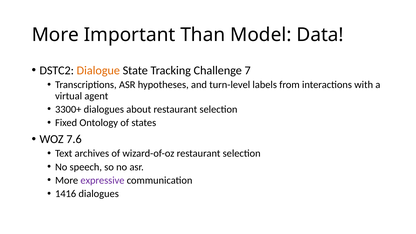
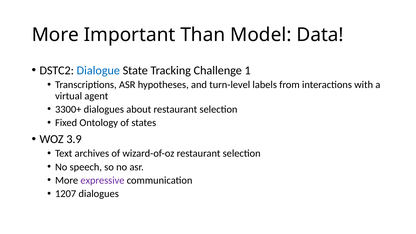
Dialogue colour: orange -> blue
7: 7 -> 1
7.6: 7.6 -> 3.9
1416: 1416 -> 1207
